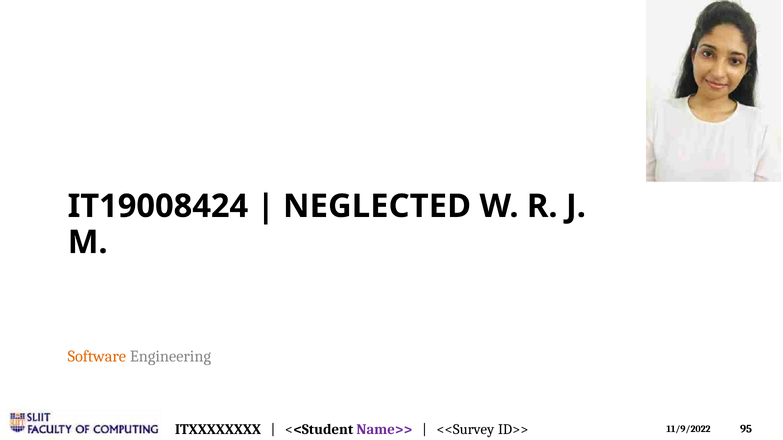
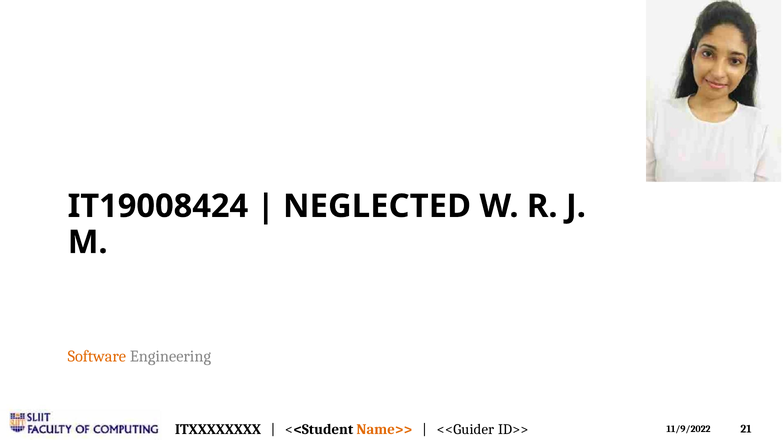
Name>> colour: purple -> orange
<<Survey: <<Survey -> <<Guider
95: 95 -> 21
